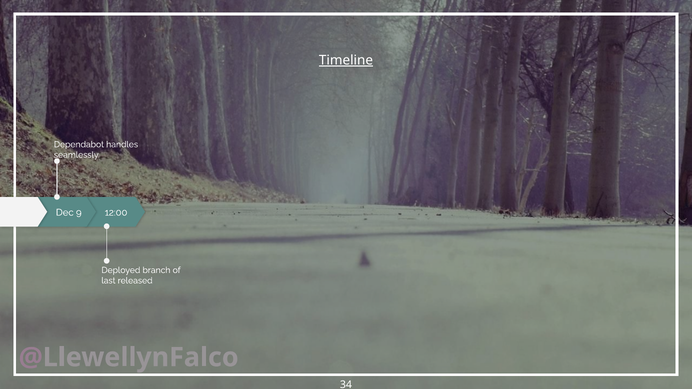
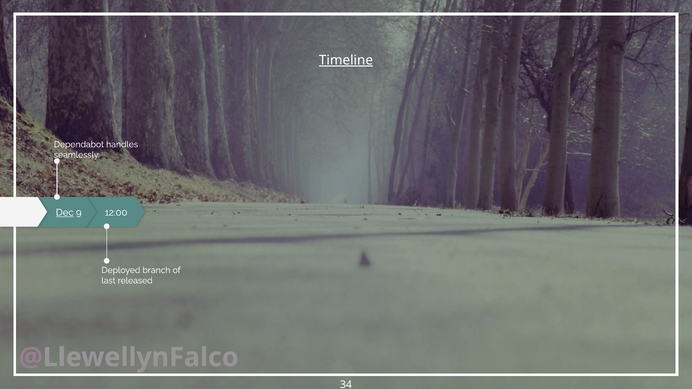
Dec underline: none -> present
